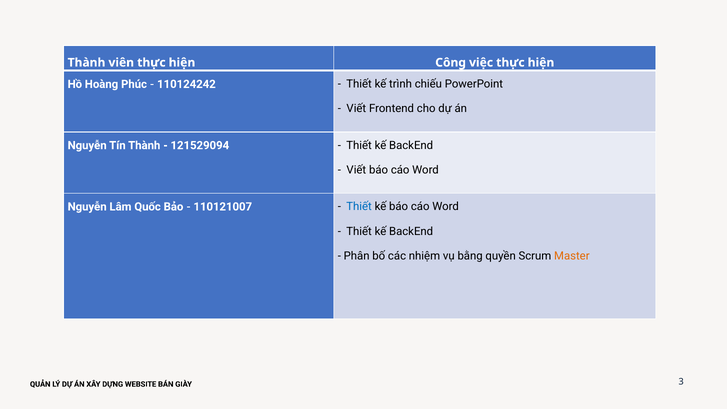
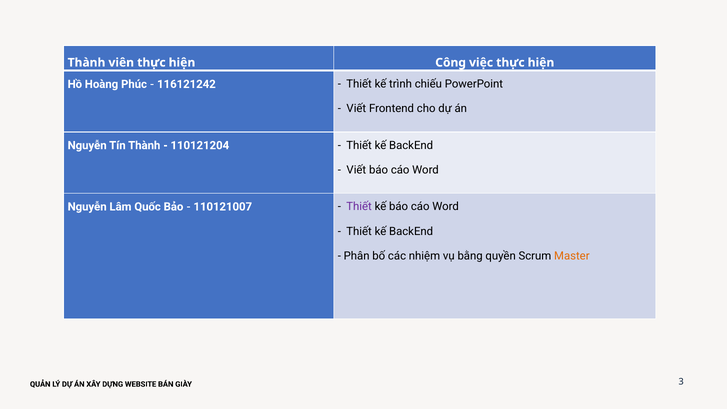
110124242: 110124242 -> 116121242
121529094: 121529094 -> 110121204
Thiết at (359, 207) colour: blue -> purple
